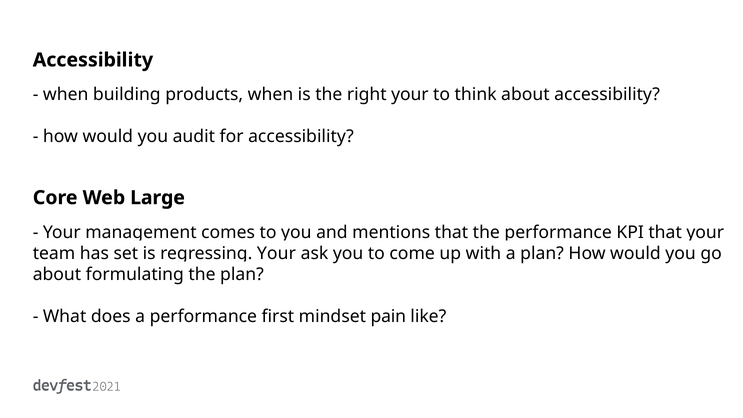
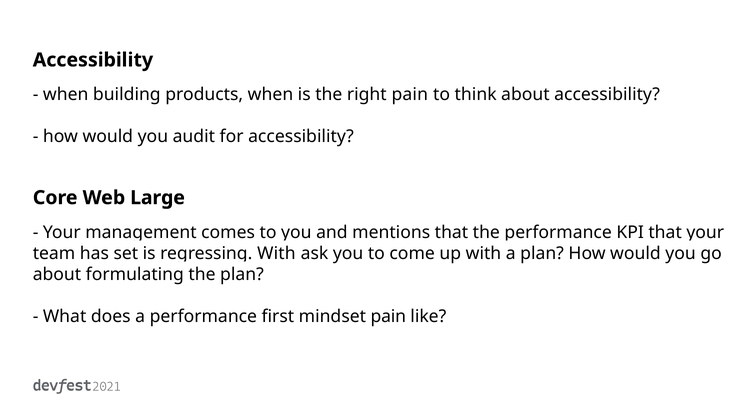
right your: your -> pain
Your at (276, 253): Your -> With
